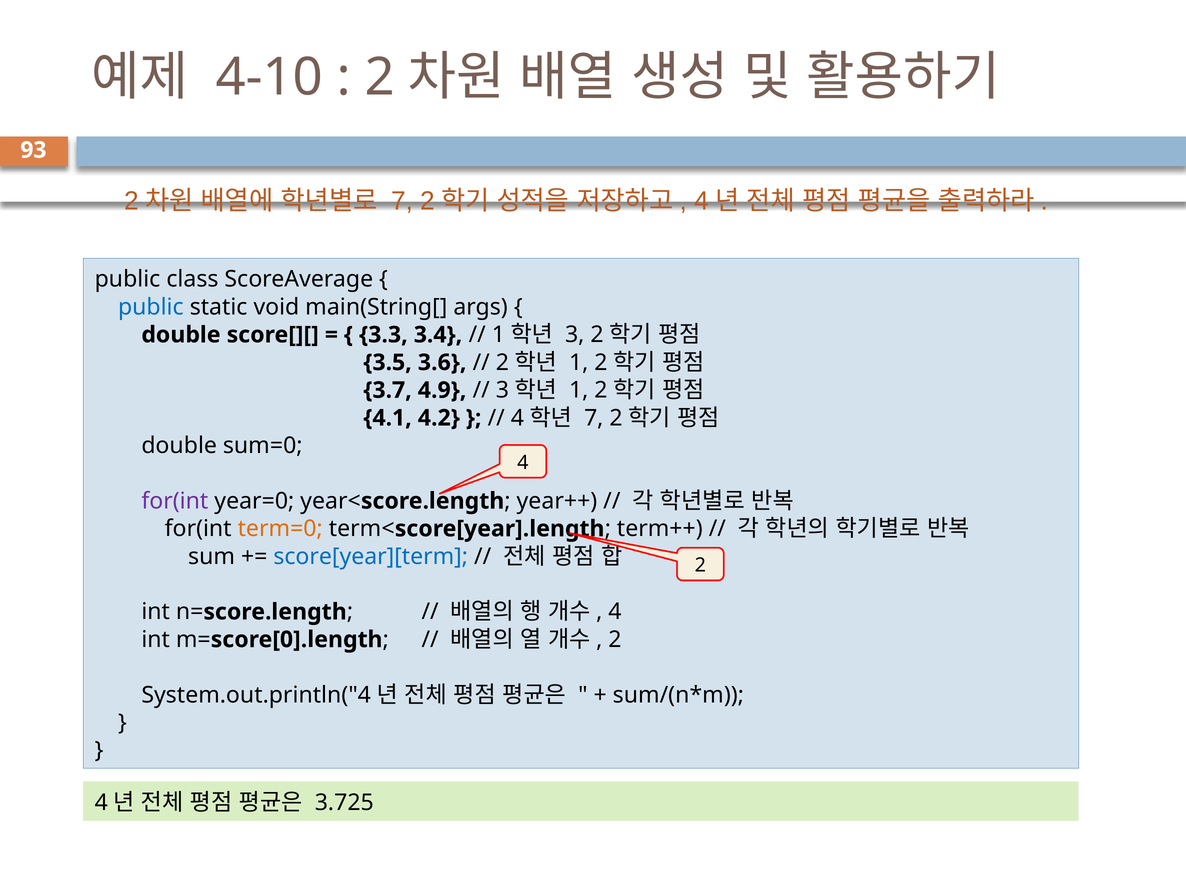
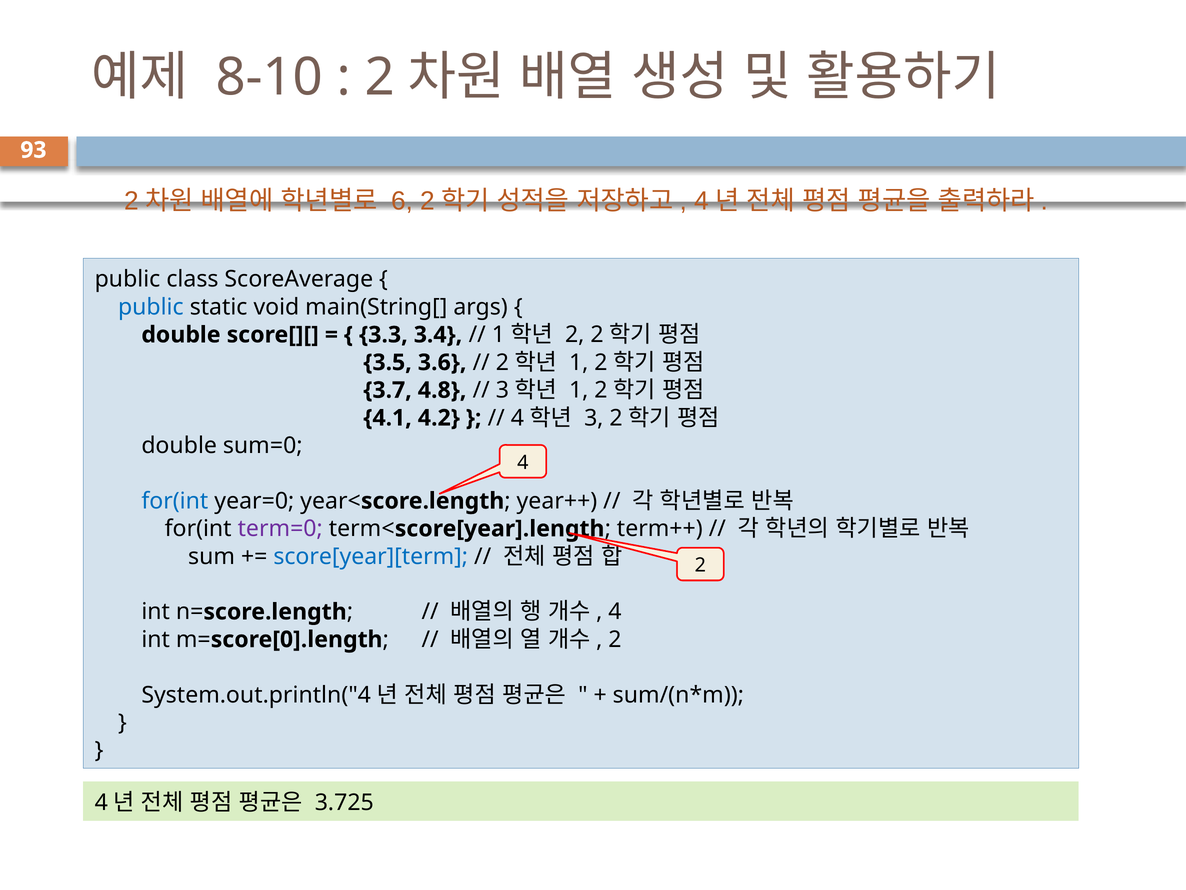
4-10: 4-10 -> 8-10
7 at (402, 201): 7 -> 6
3 at (575, 335): 3 -> 2
4.9: 4.9 -> 4.8
7 at (594, 418): 7 -> 3
for(int at (175, 501) colour: purple -> blue
term=0 colour: orange -> purple
